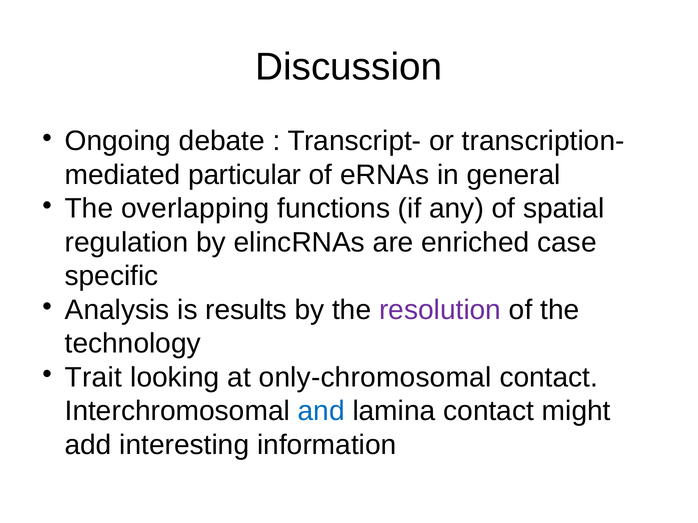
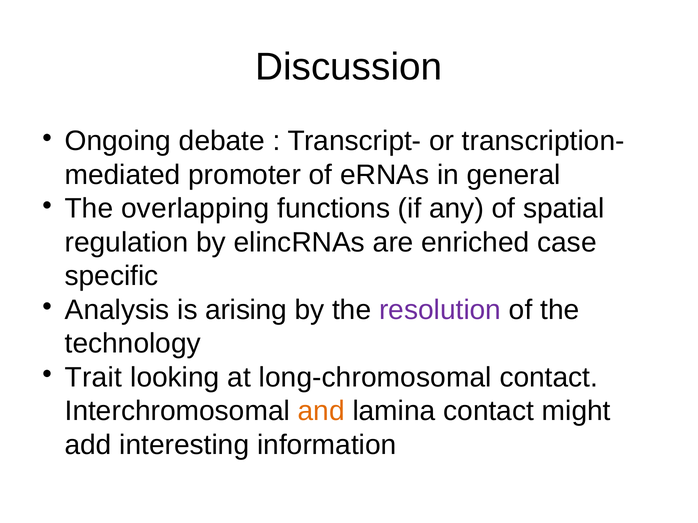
particular: particular -> promoter
results: results -> arising
only-chromosomal: only-chromosomal -> long-chromosomal
and colour: blue -> orange
